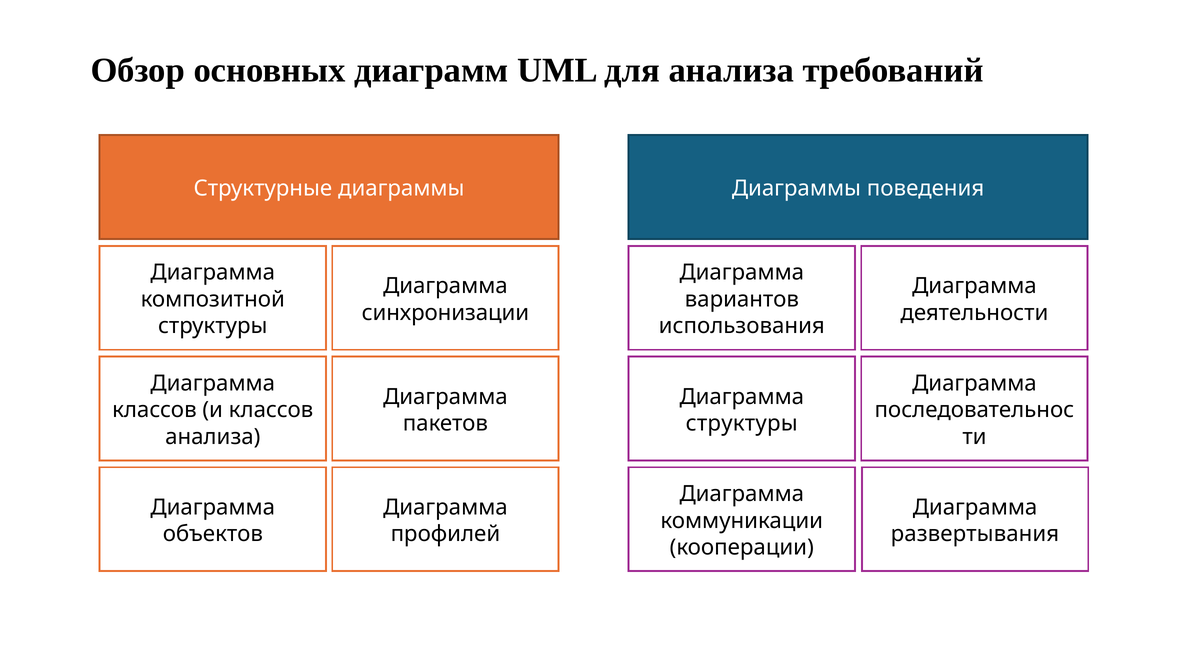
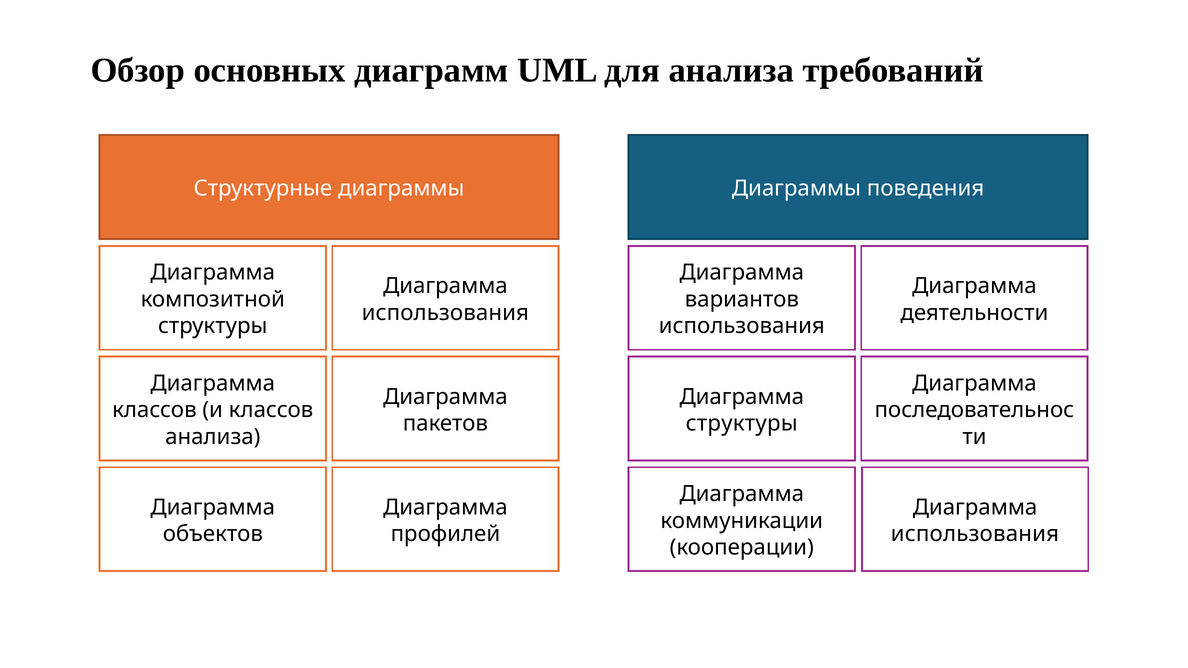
синхронизации at (445, 313): синхронизации -> использования
развертывания at (975, 534): развертывания -> использования
